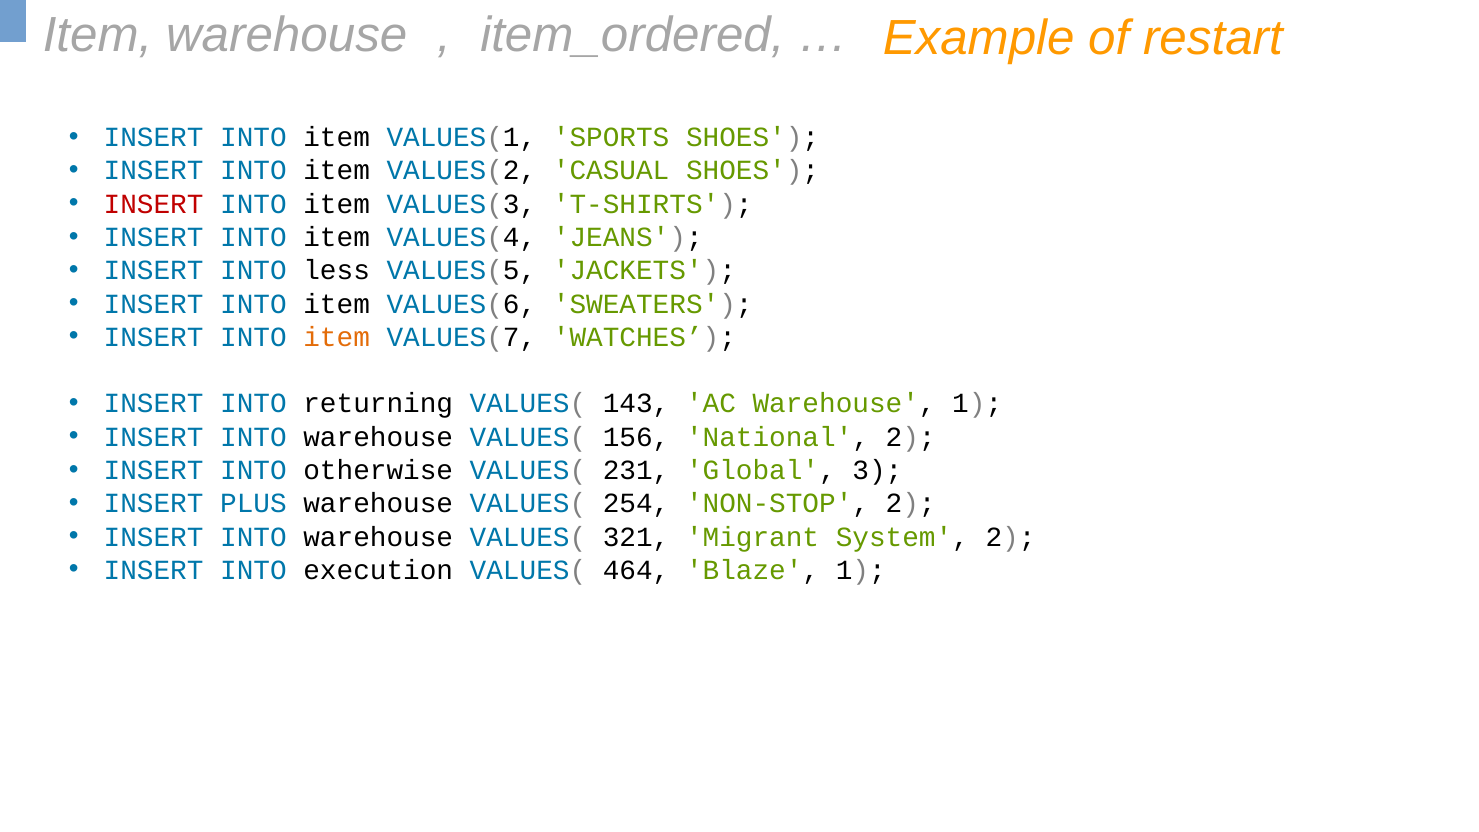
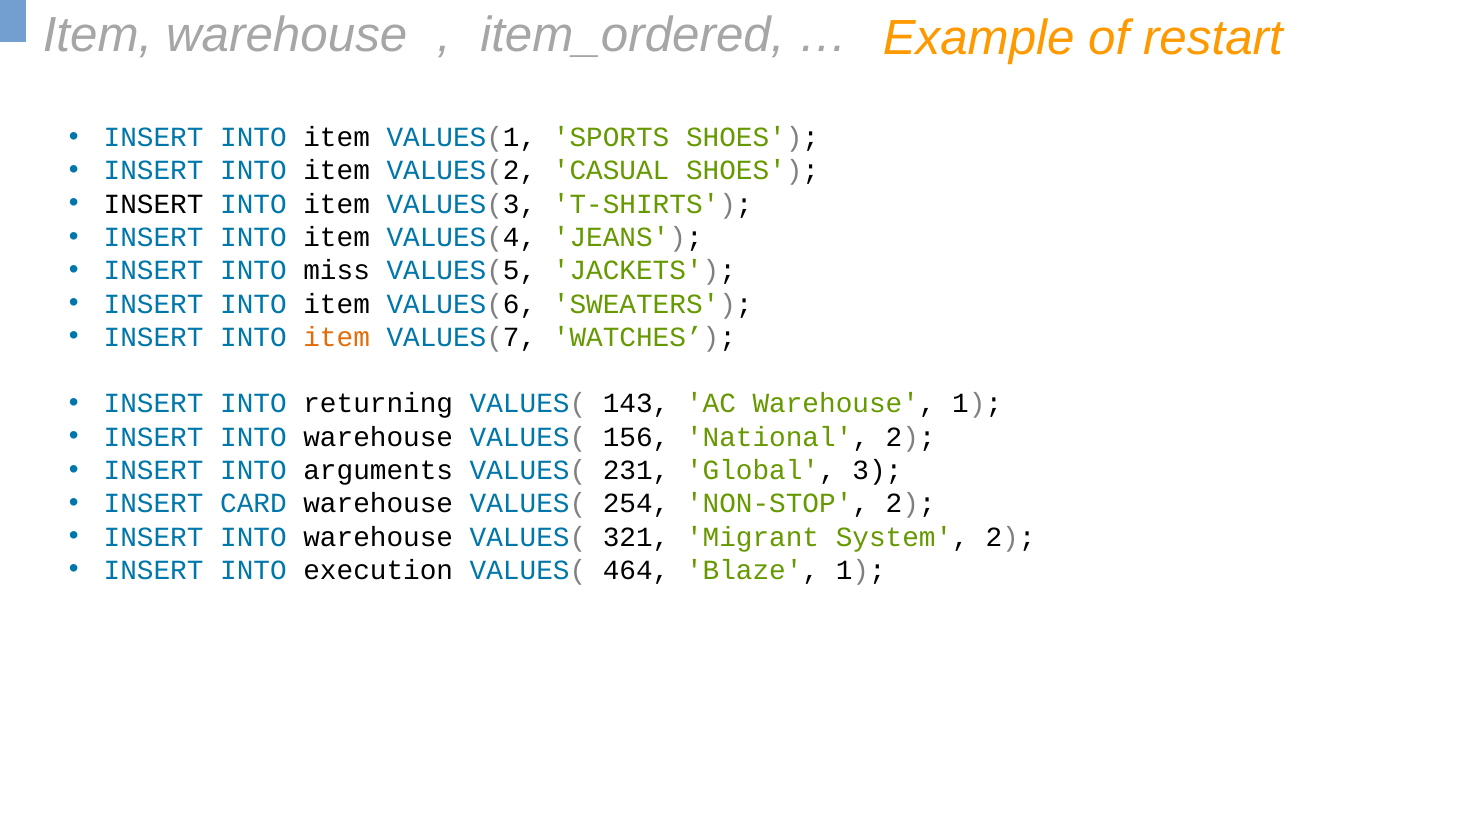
INSERT at (154, 204) colour: red -> black
less: less -> miss
otherwise: otherwise -> arguments
PLUS: PLUS -> CARD
